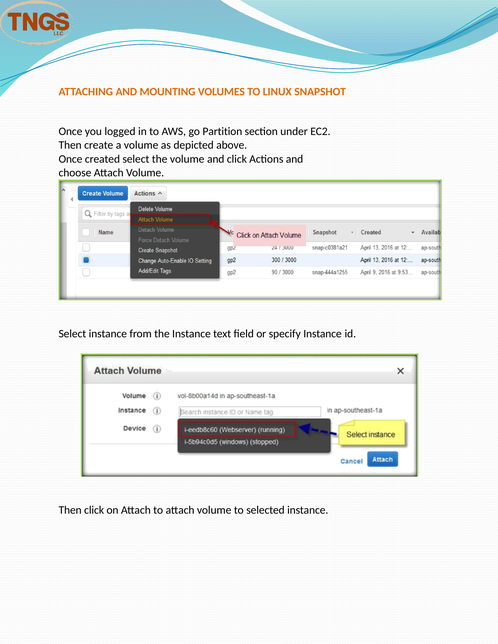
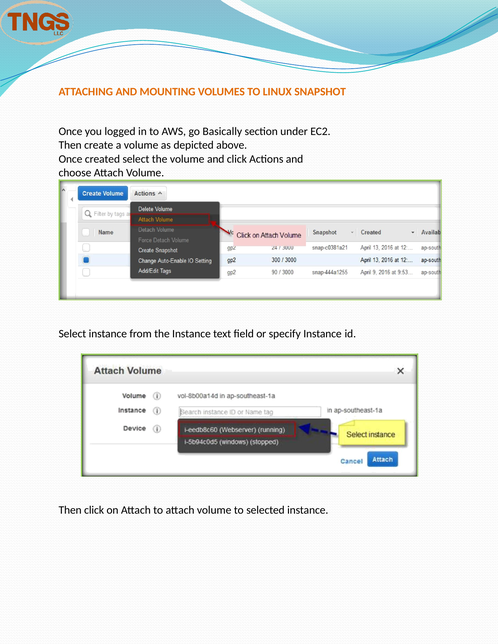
Partition: Partition -> Basically
